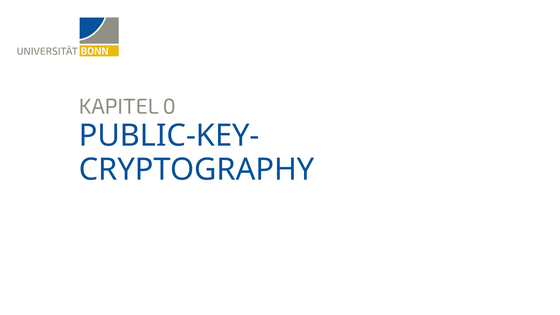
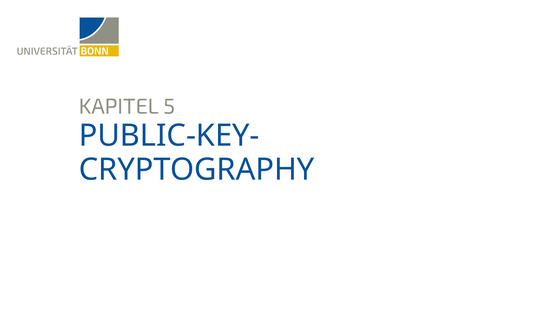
0: 0 -> 5
